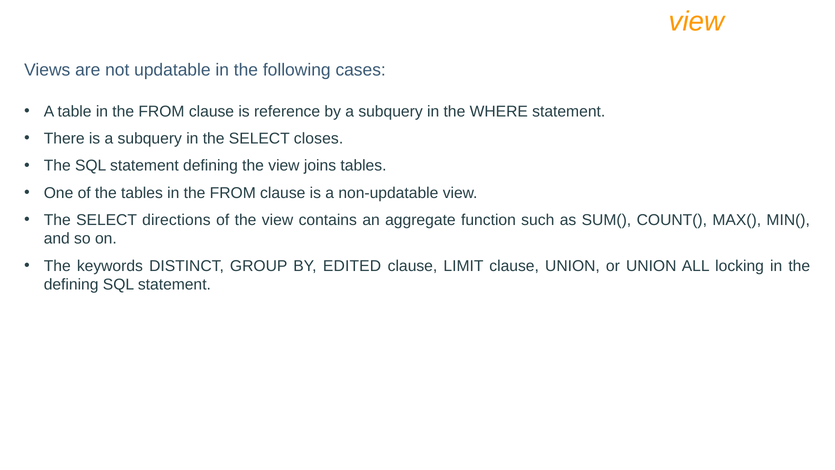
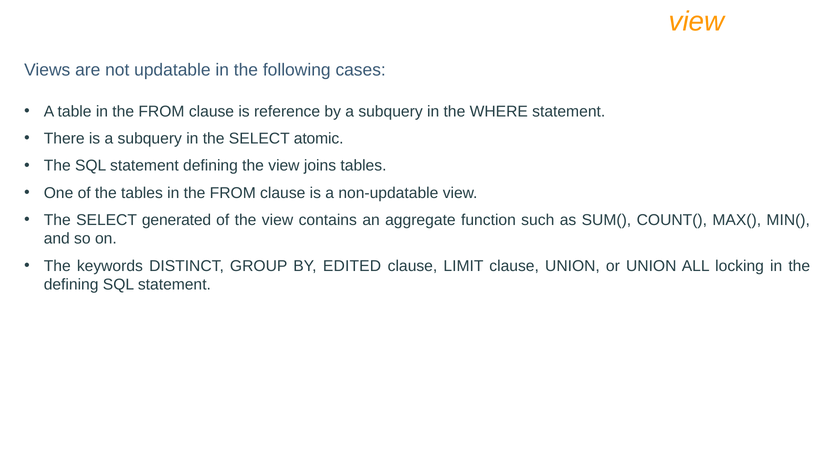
closes: closes -> atomic
directions: directions -> generated
